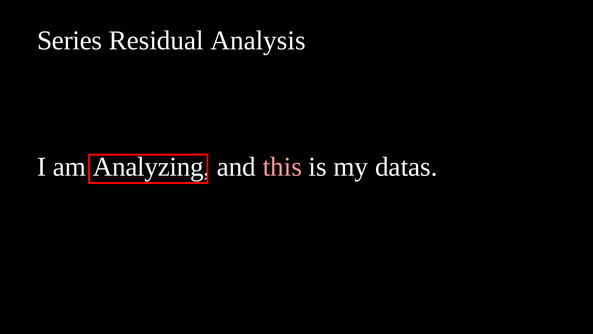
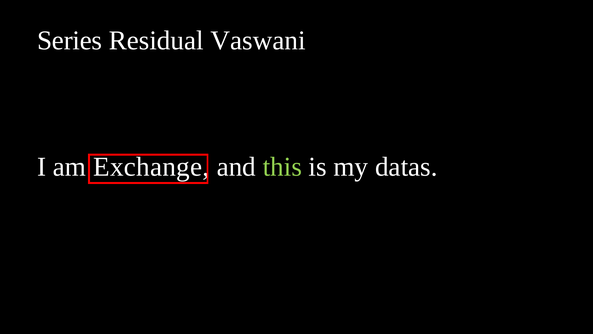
Analysis: Analysis -> Vaswani
Analyzing: Analyzing -> Exchange
this colour: pink -> light green
